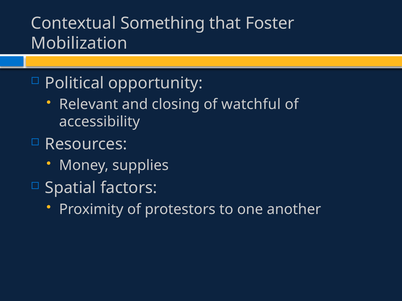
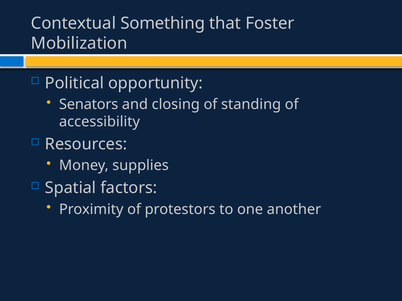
Relevant: Relevant -> Senators
watchful: watchful -> standing
